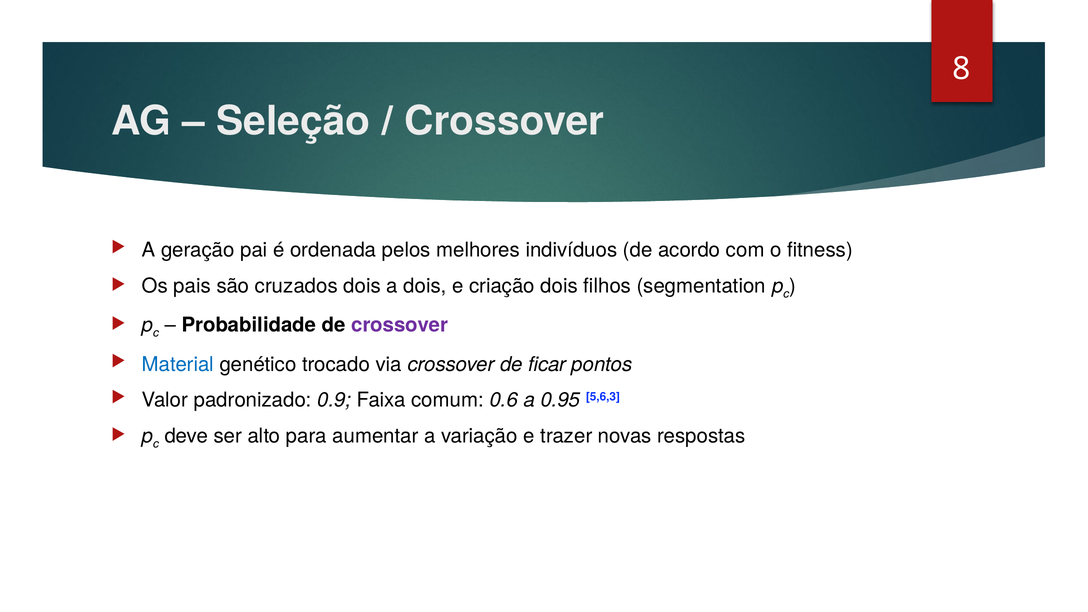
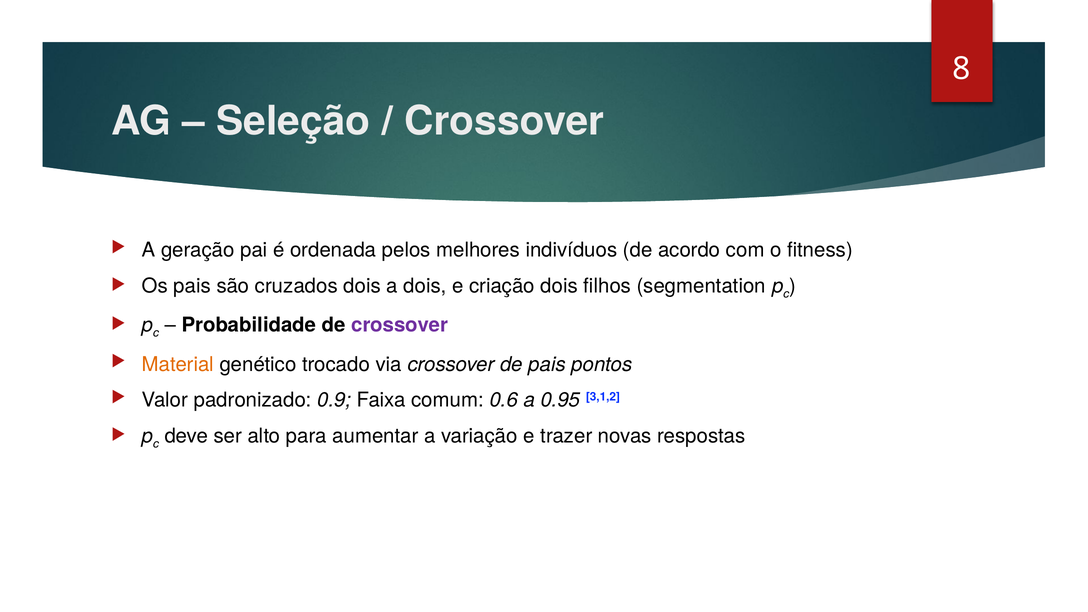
Material colour: blue -> orange
de ficar: ficar -> pais
5,6,3: 5,6,3 -> 3,1,2
